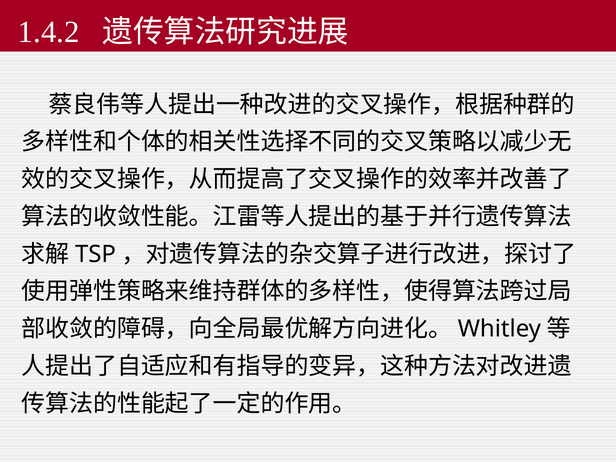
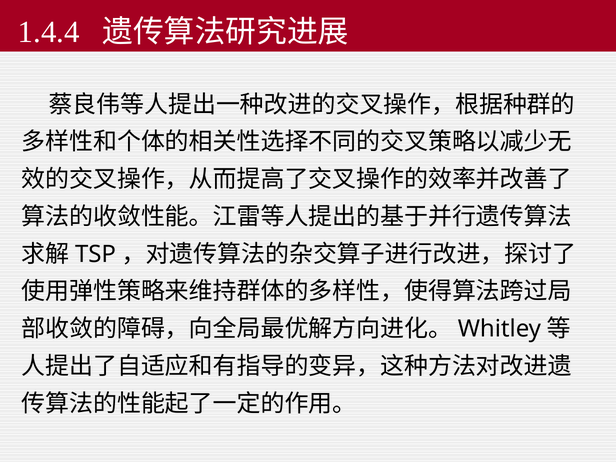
1.4.2: 1.4.2 -> 1.4.4
